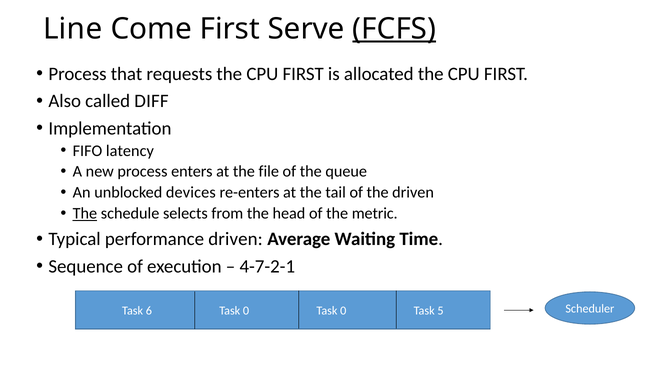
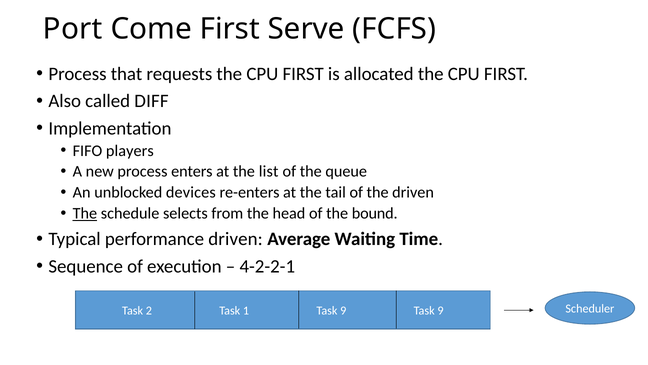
Line: Line -> Port
FCFS underline: present -> none
latency: latency -> players
file: file -> list
metric: metric -> bound
4-7-2-1: 4-7-2-1 -> 4-2-2-1
6: 6 -> 2
0 at (246, 310): 0 -> 1
0 at (343, 310): 0 -> 9
5 at (440, 310): 5 -> 9
